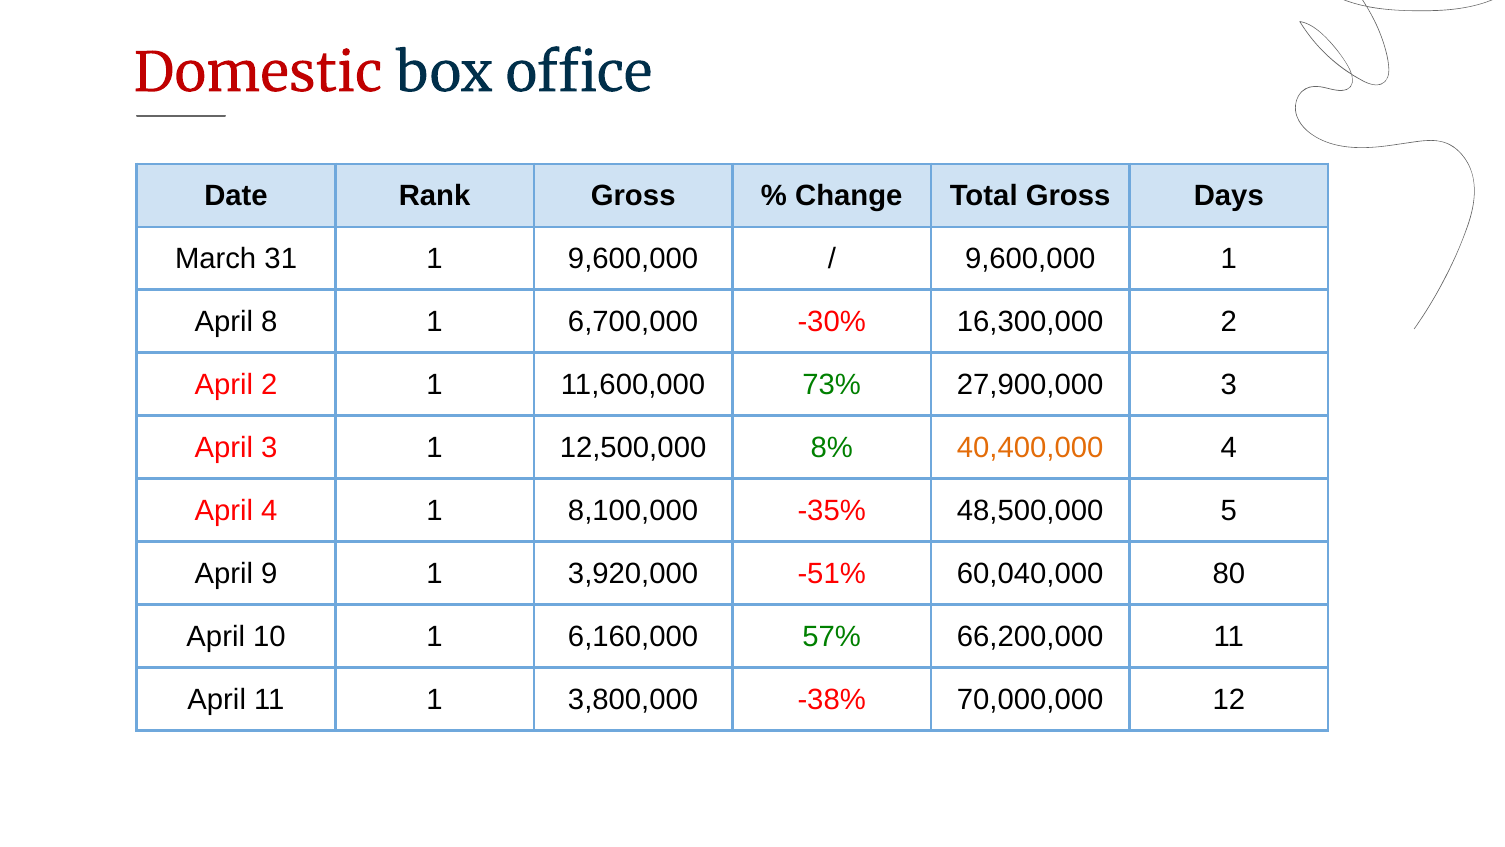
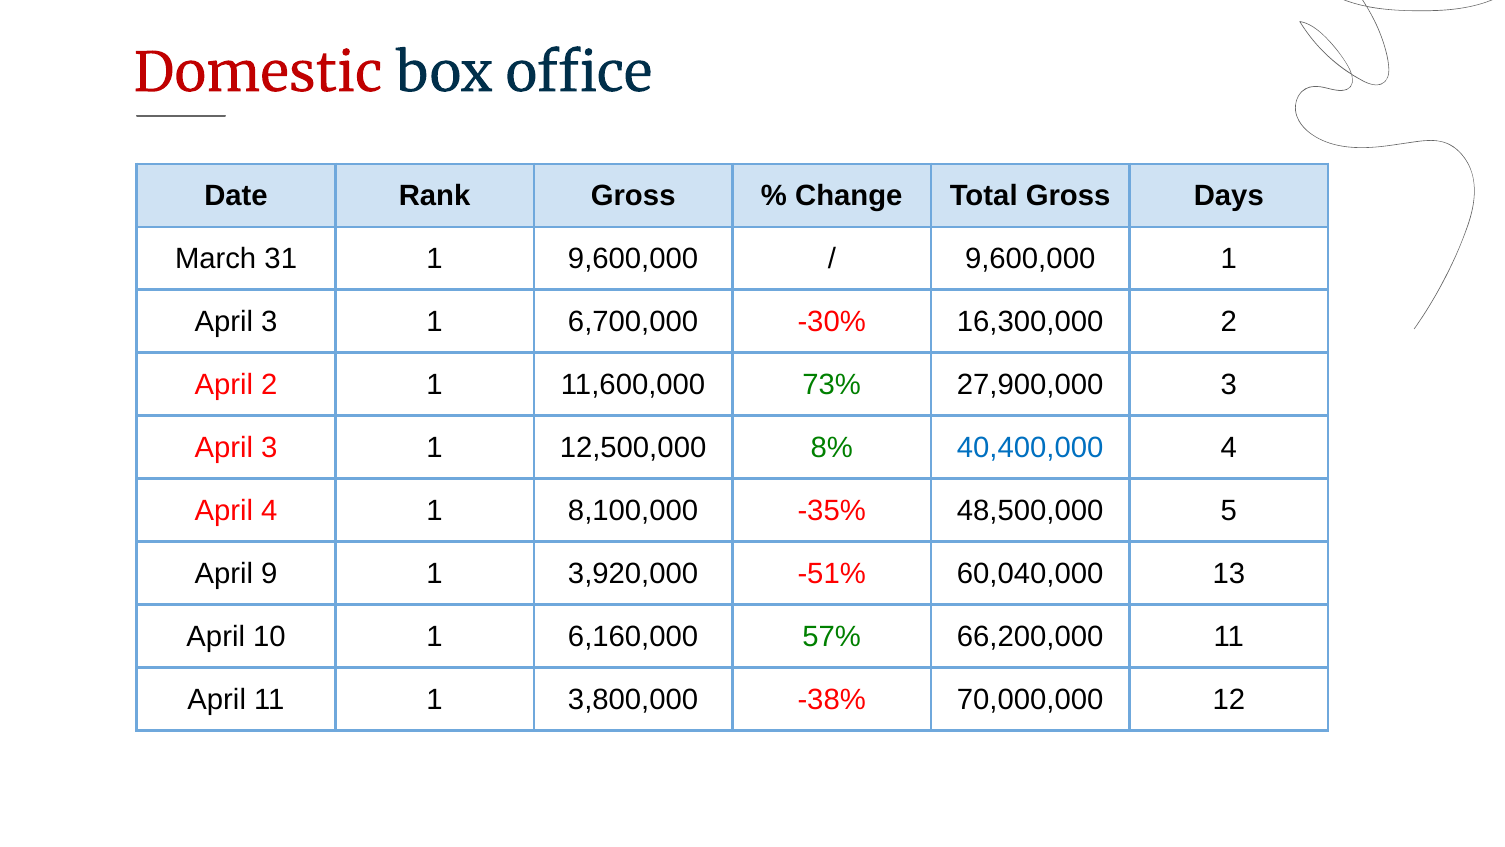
8 at (269, 322): 8 -> 3
40,400,000 colour: orange -> blue
80: 80 -> 13
